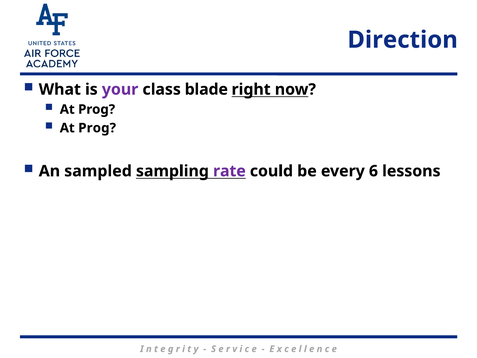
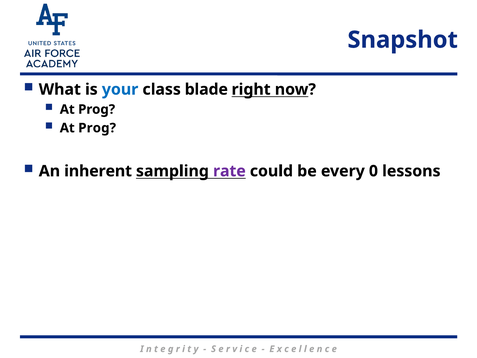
Direction: Direction -> Snapshot
your colour: purple -> blue
sampled: sampled -> inherent
6: 6 -> 0
